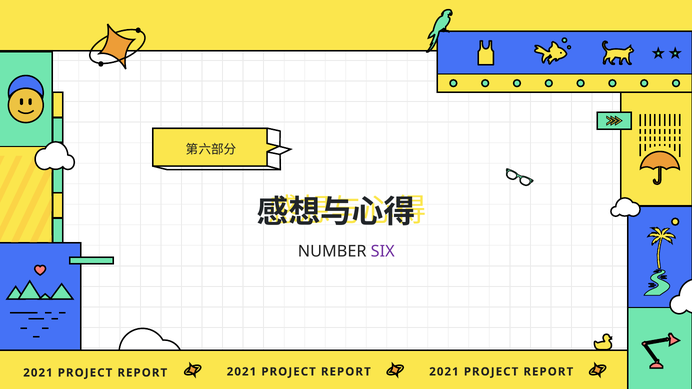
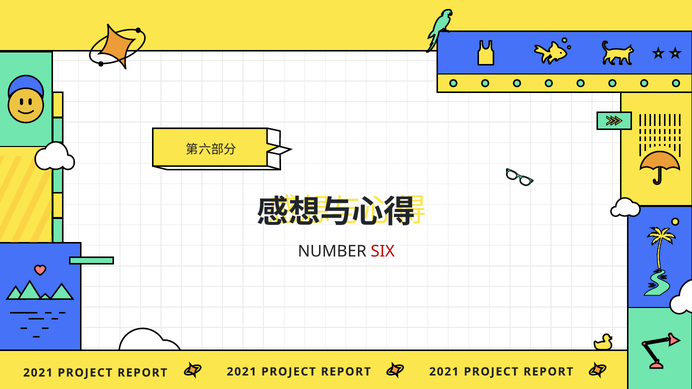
SIX colour: purple -> red
